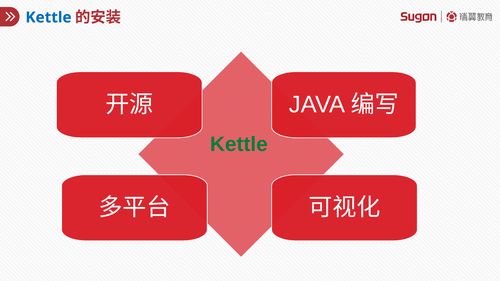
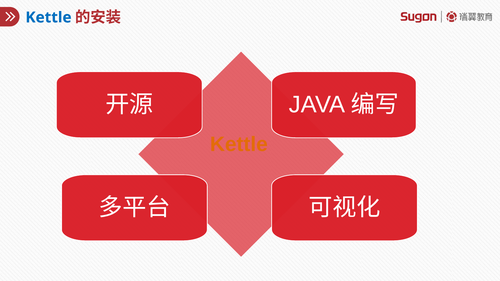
Kettle at (239, 144) colour: green -> orange
